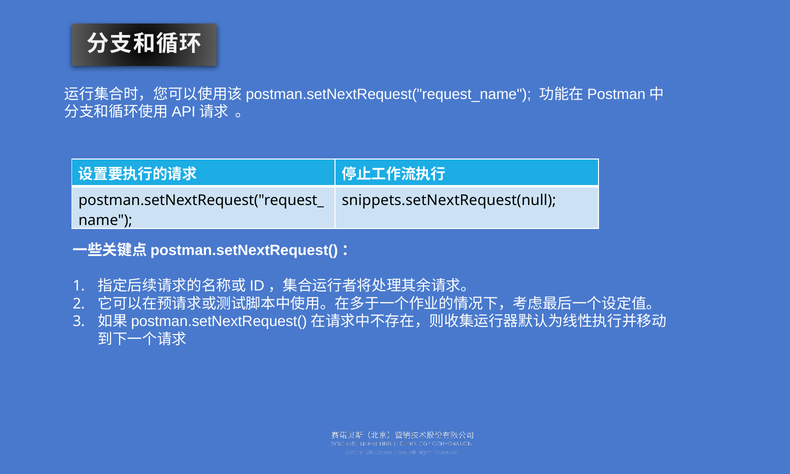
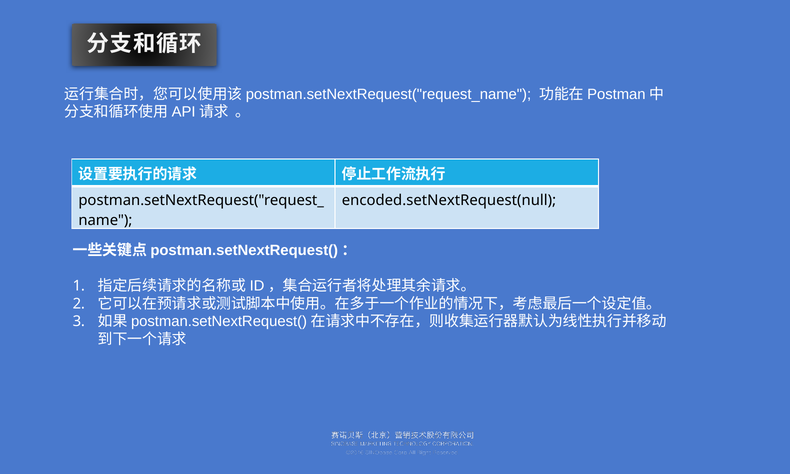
snippets.setNextRequest(null: snippets.setNextRequest(null -> encoded.setNextRequest(null
